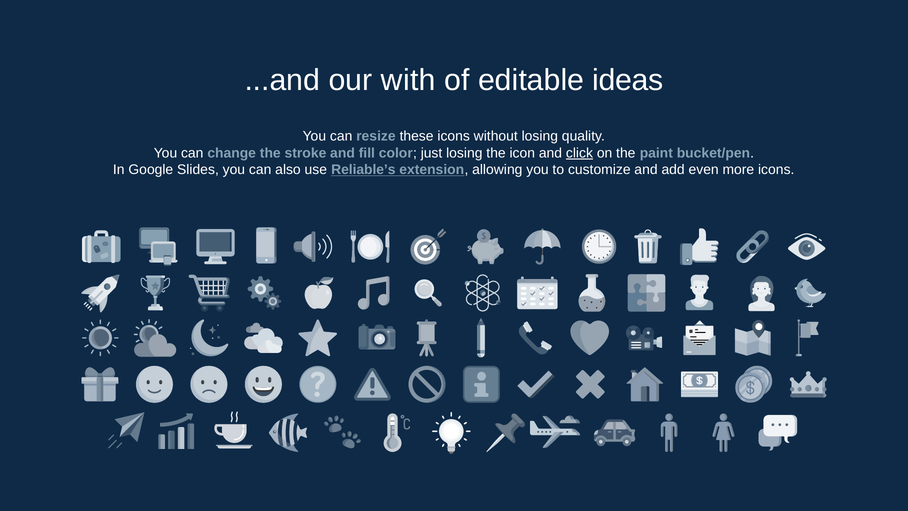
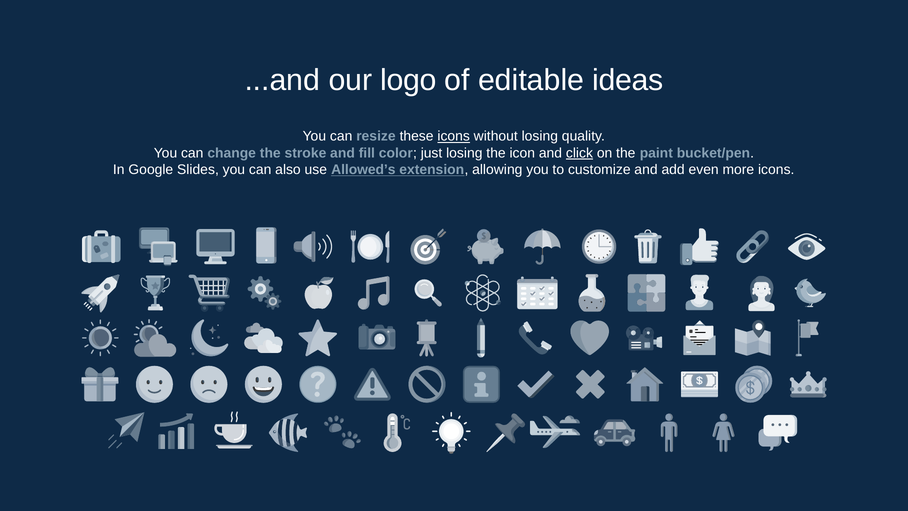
with: with -> logo
icons at (454, 136) underline: none -> present
Reliable’s: Reliable’s -> Allowed’s
